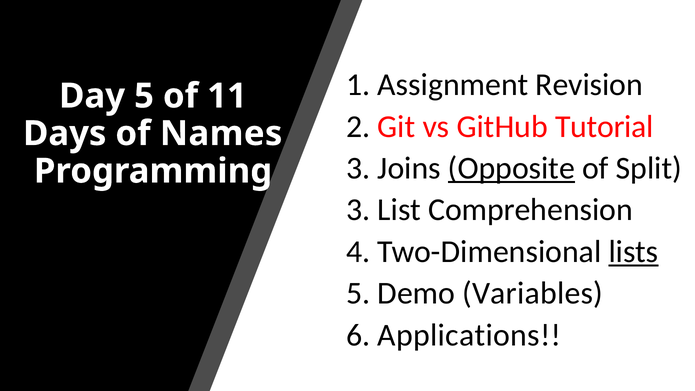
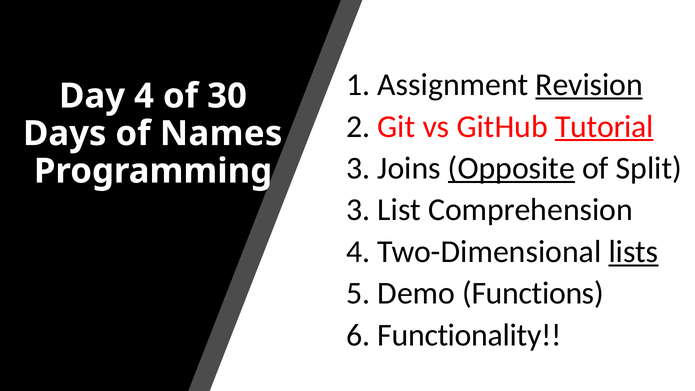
Revision underline: none -> present
Day 5: 5 -> 4
11: 11 -> 30
Tutorial underline: none -> present
Variables: Variables -> Functions
Applications: Applications -> Functionality
